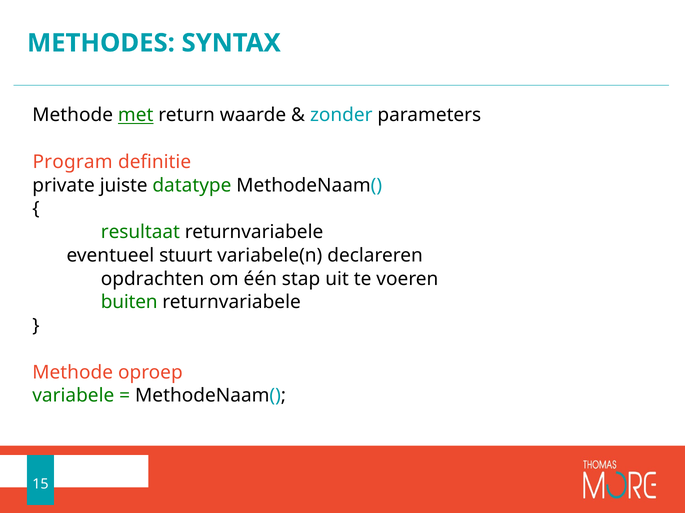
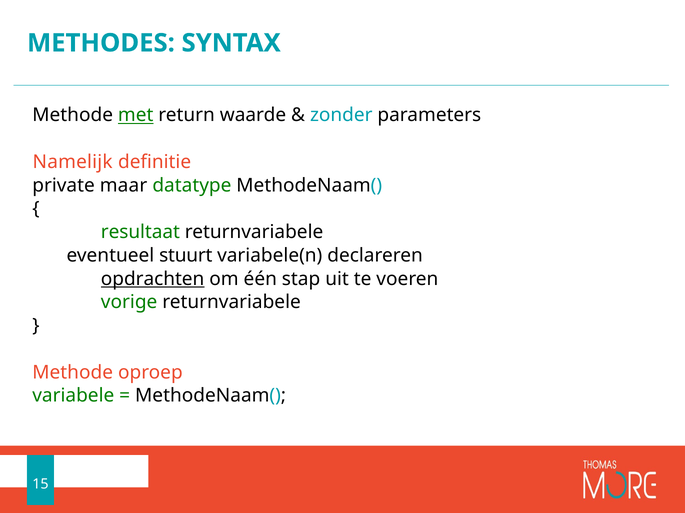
Program: Program -> Namelijk
juiste: juiste -> maar
opdrachten underline: none -> present
buiten: buiten -> vorige
